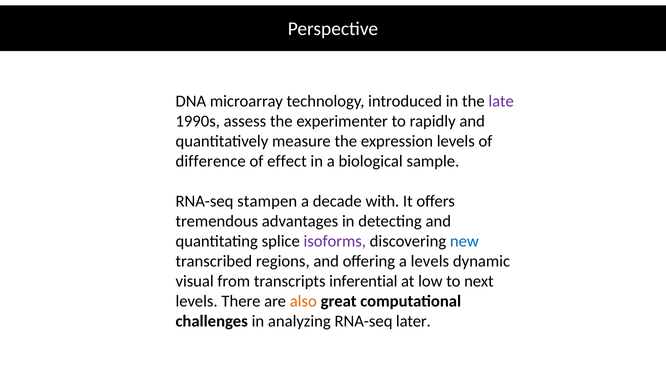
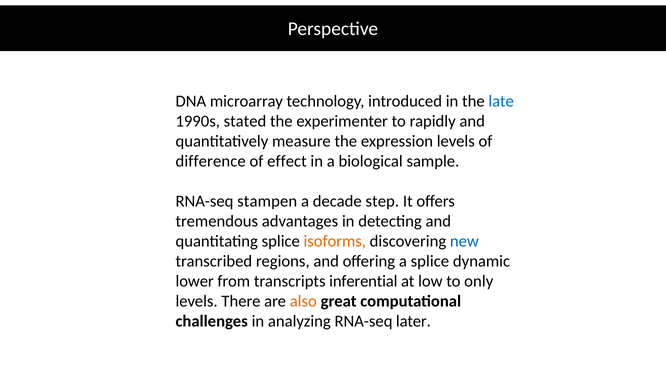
late colour: purple -> blue
assess: assess -> stated
with: with -> step
isoforms colour: purple -> orange
a levels: levels -> splice
visual: visual -> lower
next: next -> only
